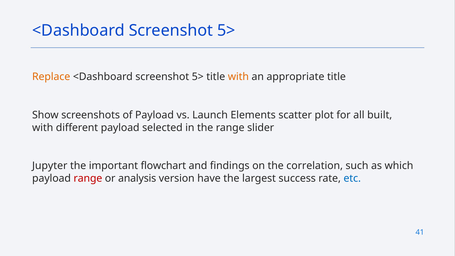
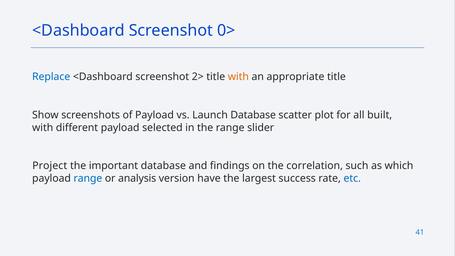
5> at (226, 30): 5> -> 0>
Replace colour: orange -> blue
5> at (198, 77): 5> -> 2>
Launch Elements: Elements -> Database
Jupyter: Jupyter -> Project
important flowchart: flowchart -> database
range at (88, 178) colour: red -> blue
